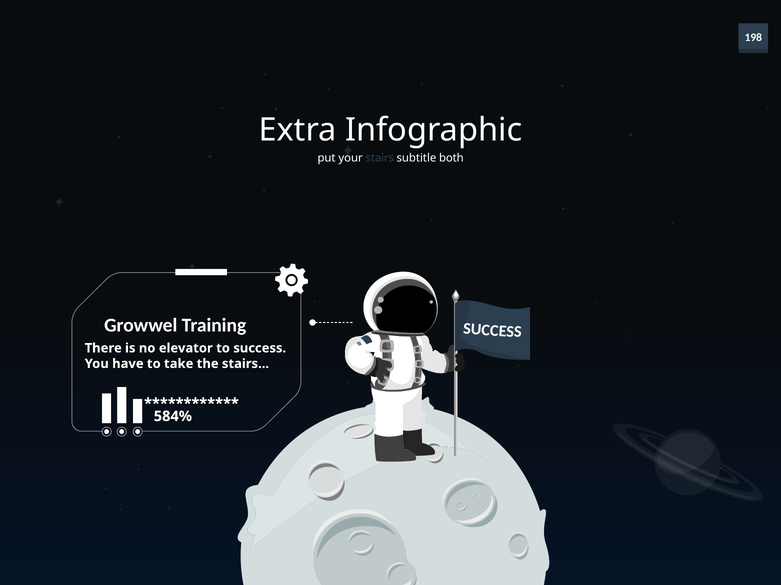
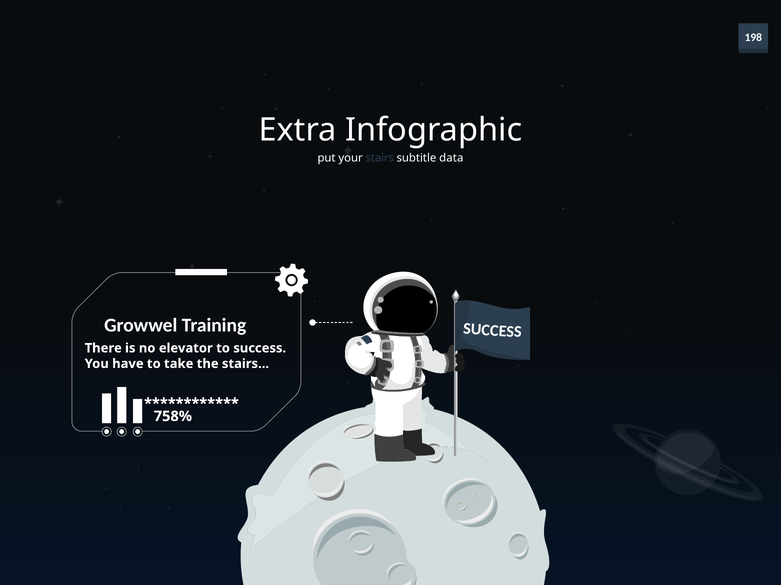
both: both -> data
584%: 584% -> 758%
